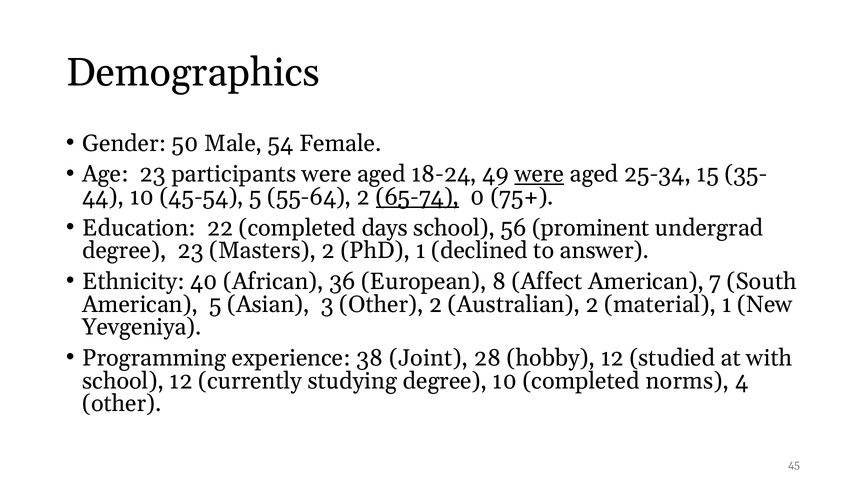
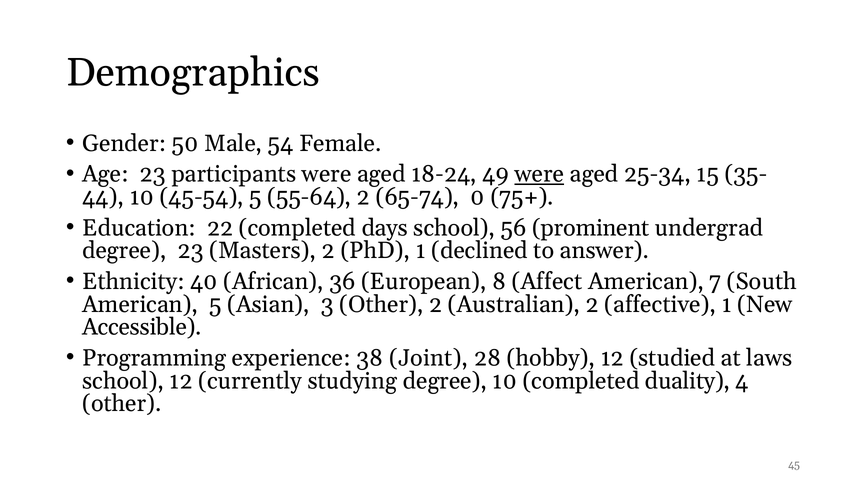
65-74 underline: present -> none
material: material -> affective
Yevgeniya: Yevgeniya -> Accessible
with: with -> laws
norms: norms -> duality
